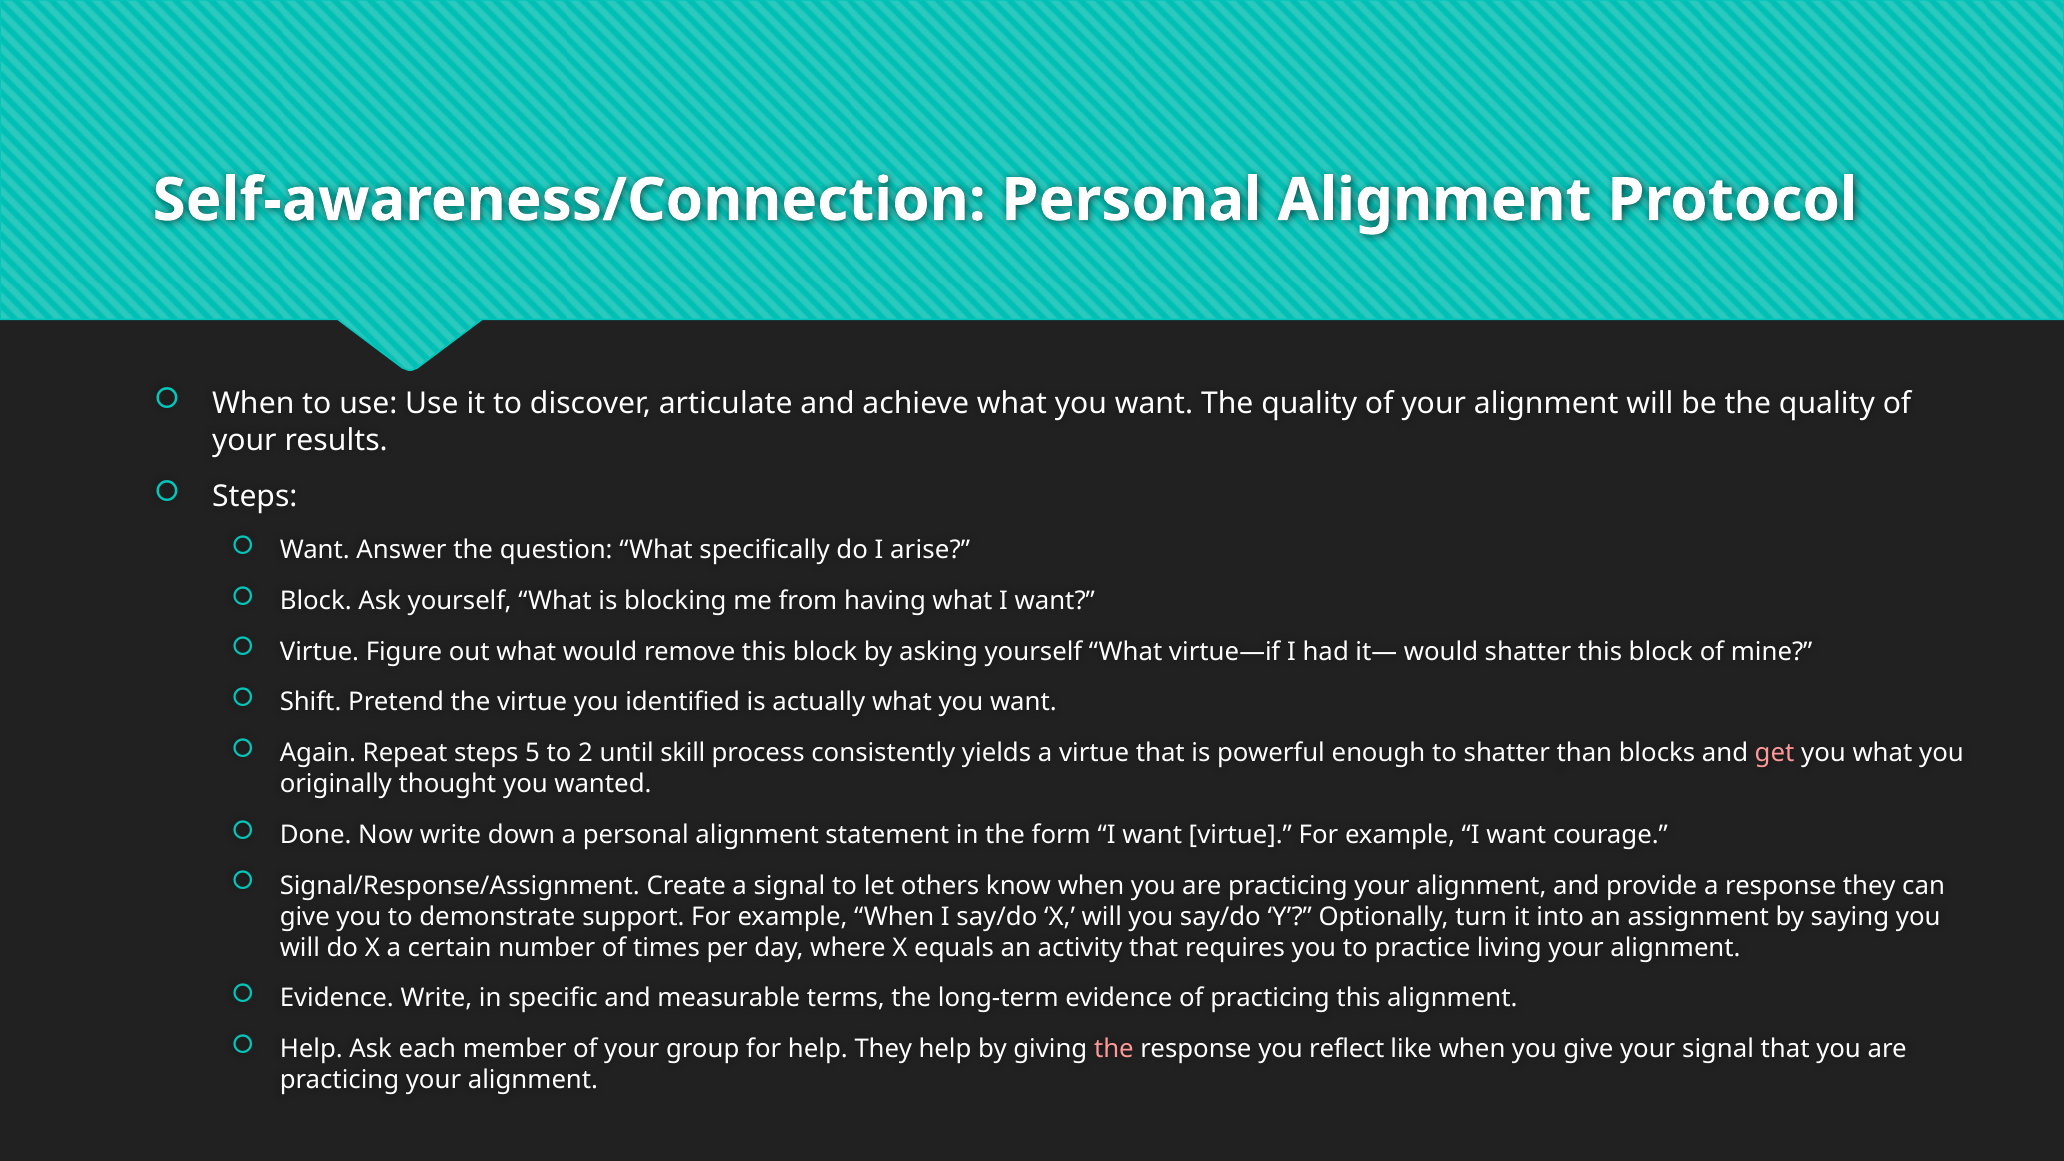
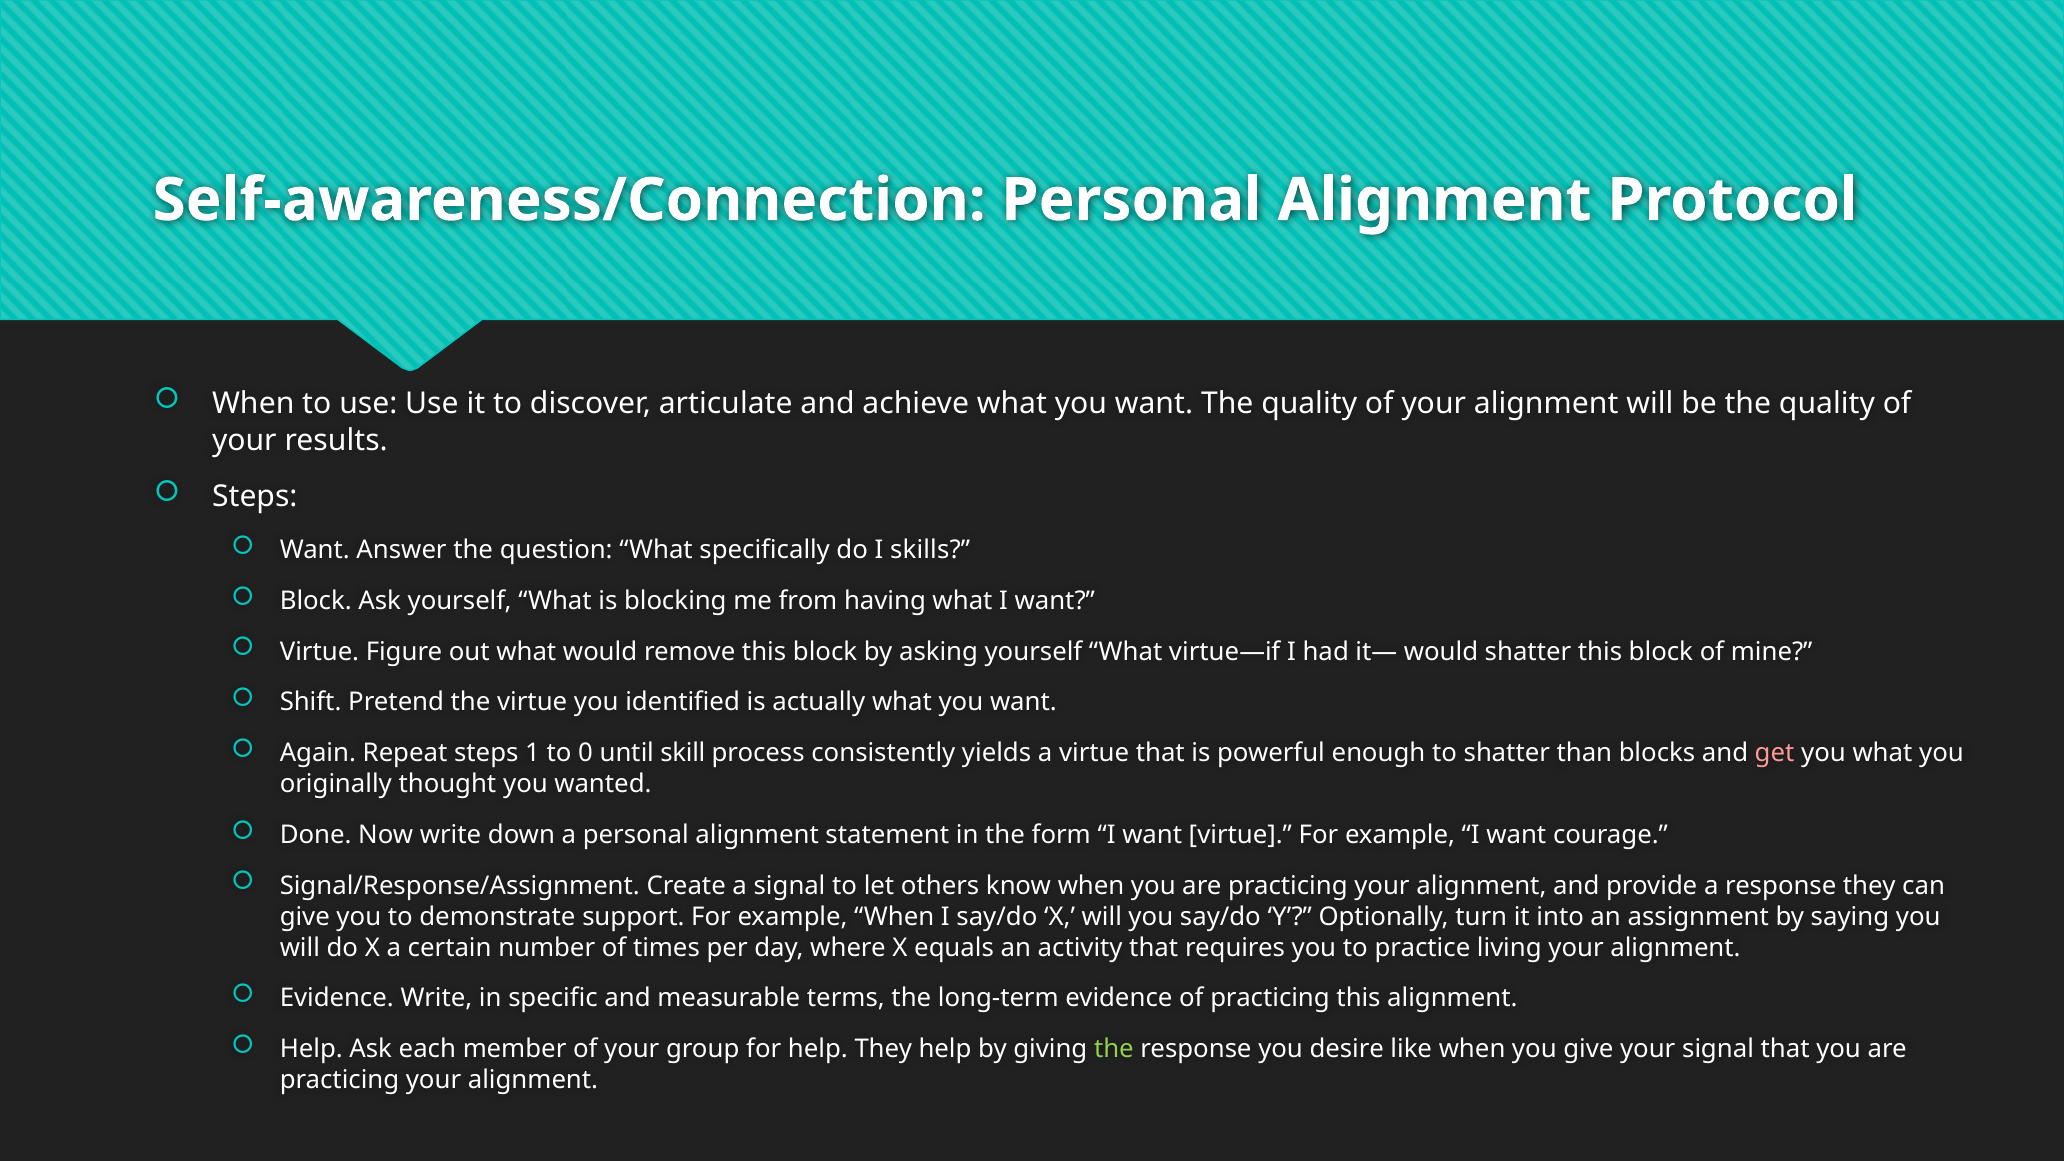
arise: arise -> skills
5: 5 -> 1
2: 2 -> 0
the at (1114, 1049) colour: pink -> light green
reflect: reflect -> desire
